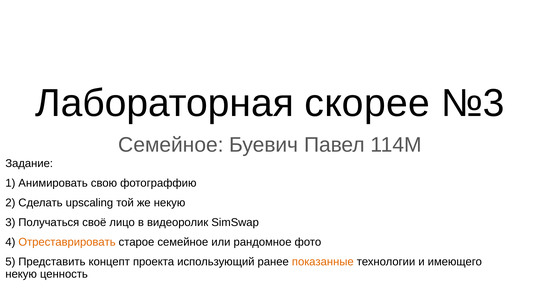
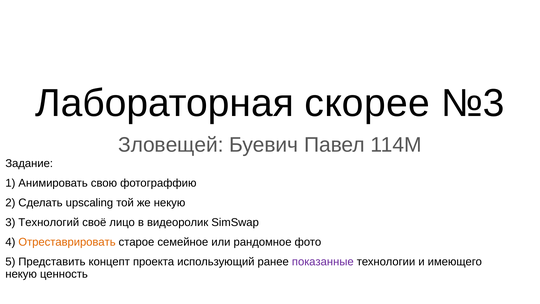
Семейное at (171, 145): Семейное -> Зловещей
Получаться: Получаться -> Технологий
показанные colour: orange -> purple
